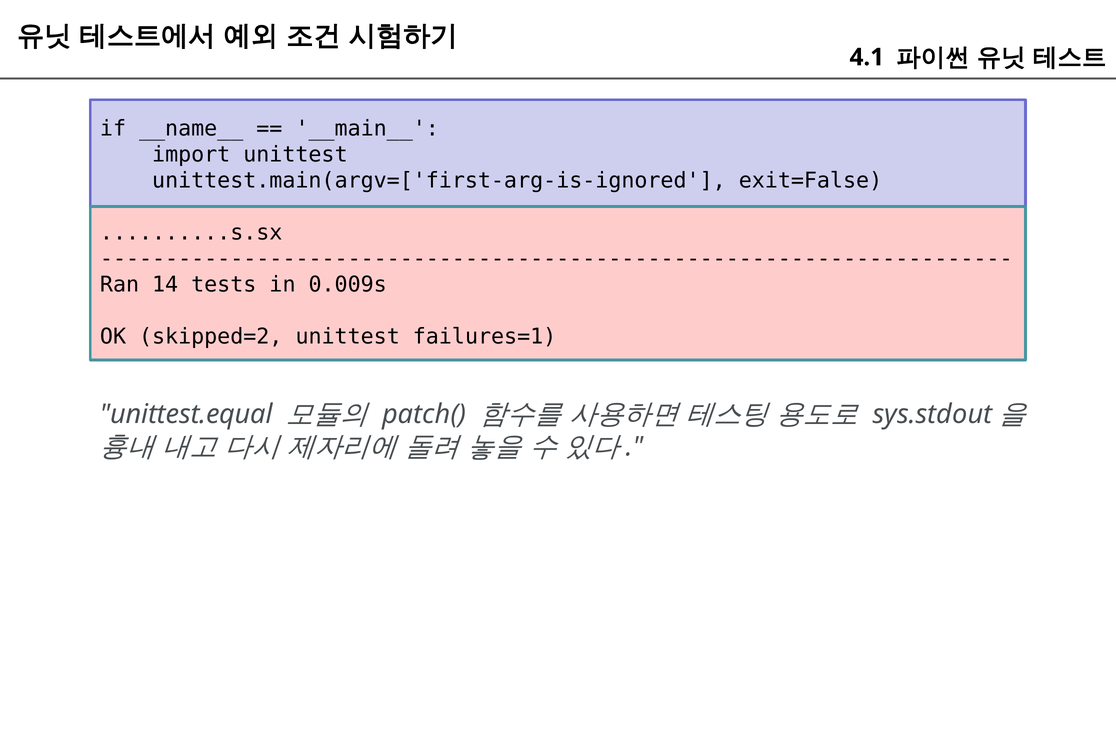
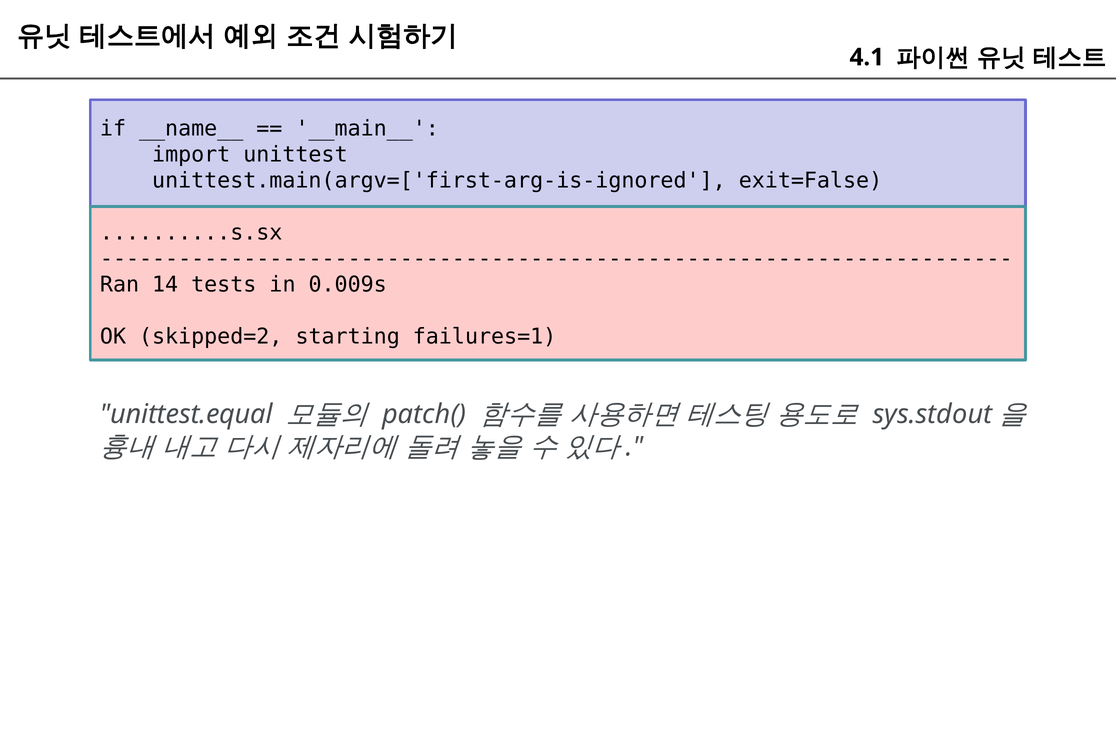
skipped=2 unittest: unittest -> starting
